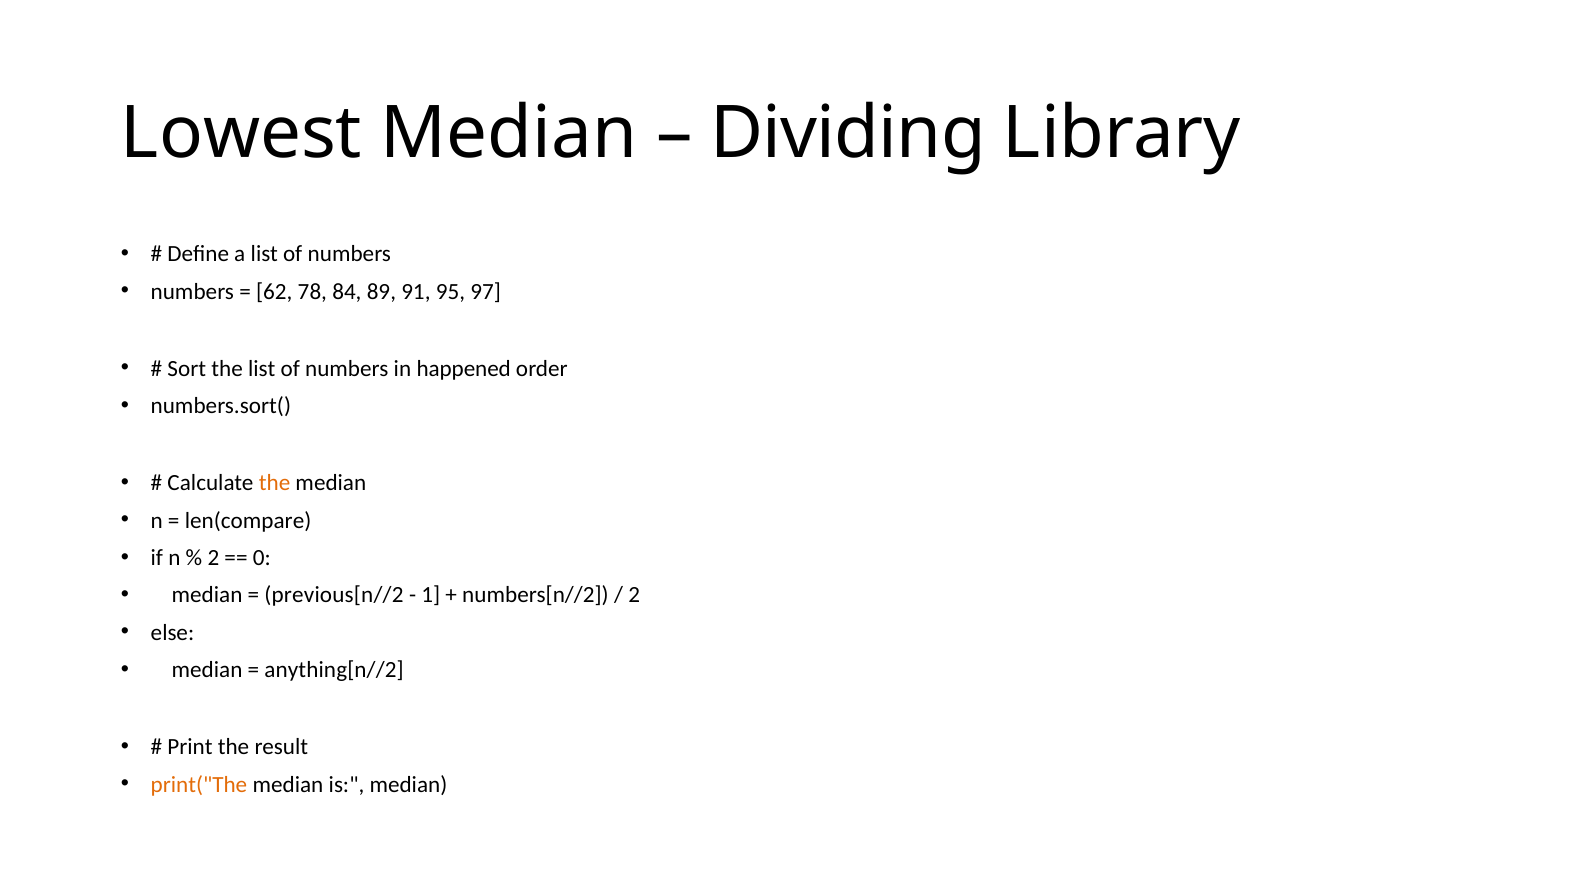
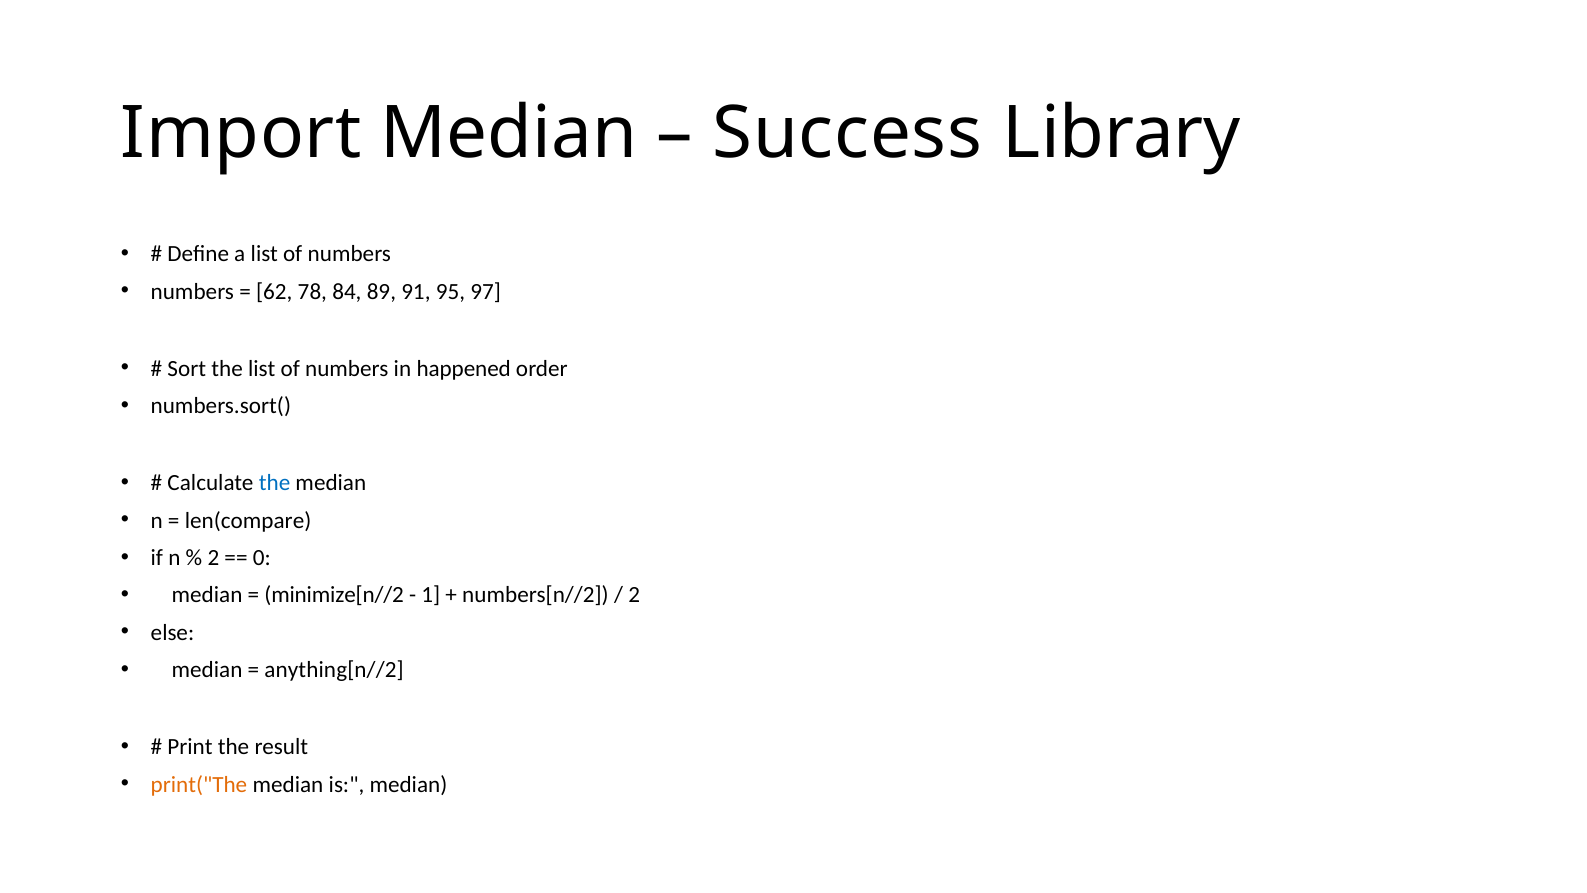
Lowest: Lowest -> Import
Dividing: Dividing -> Success
the at (275, 483) colour: orange -> blue
previous[n//2: previous[n//2 -> minimize[n//2
